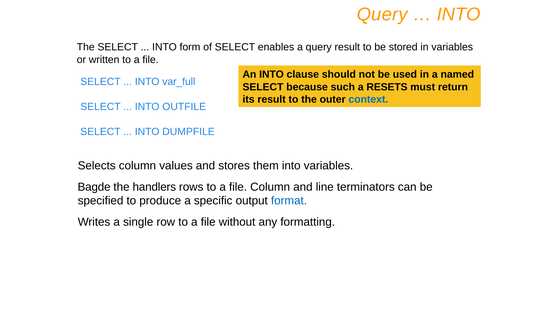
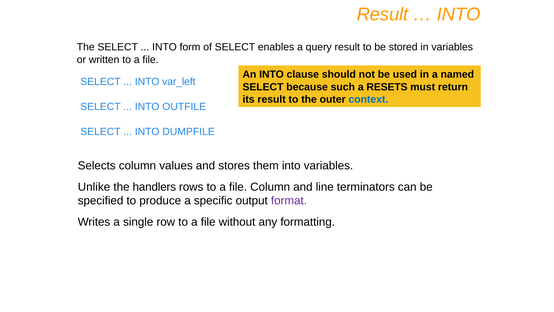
Query at (382, 14): Query -> Result
var_full: var_full -> var_left
Bagde: Bagde -> Unlike
format colour: blue -> purple
